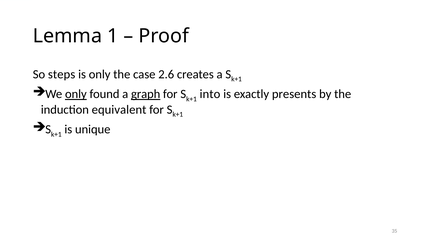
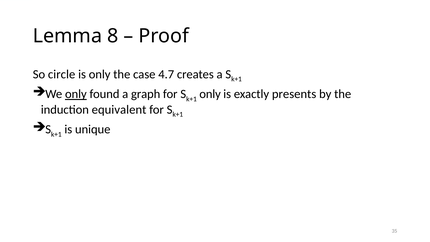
1: 1 -> 8
steps: steps -> circle
2.6: 2.6 -> 4.7
graph underline: present -> none
into at (210, 94): into -> only
